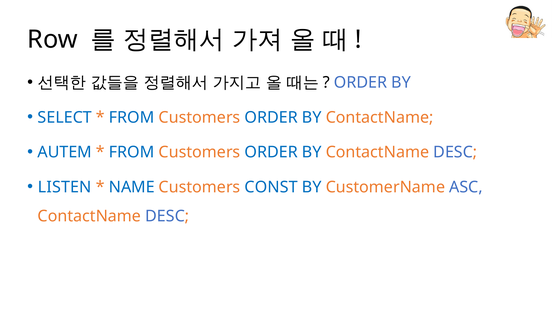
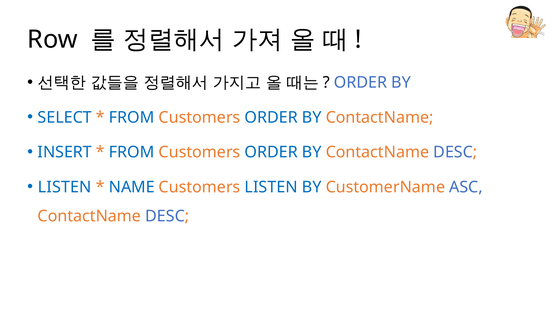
AUTEM: AUTEM -> INSERT
Customers CONST: CONST -> LISTEN
